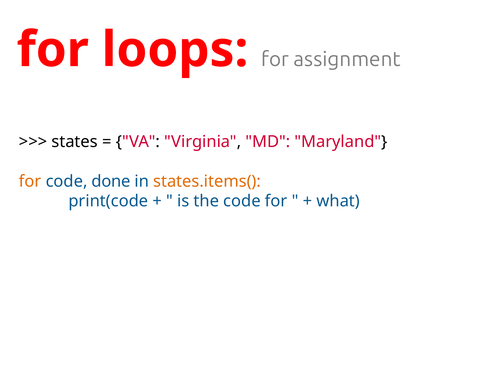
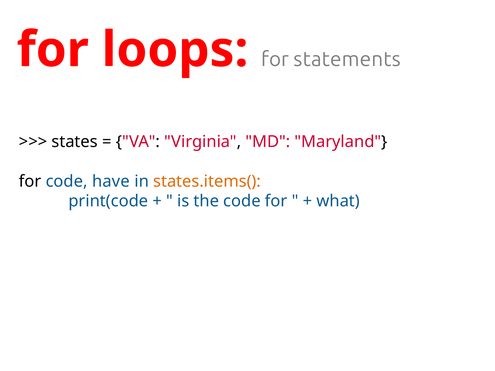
assignment: assignment -> statements
for at (30, 181) colour: orange -> black
done: done -> have
